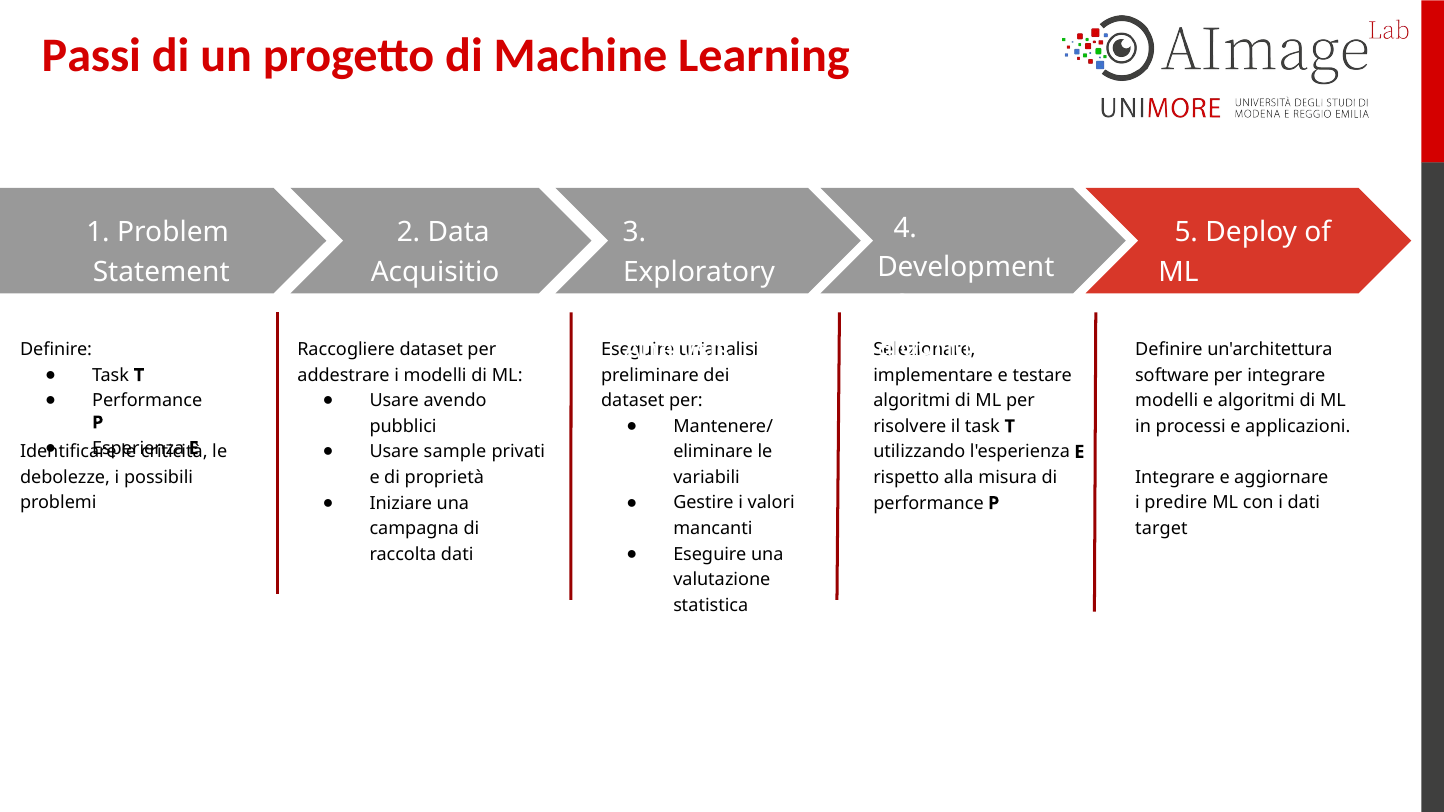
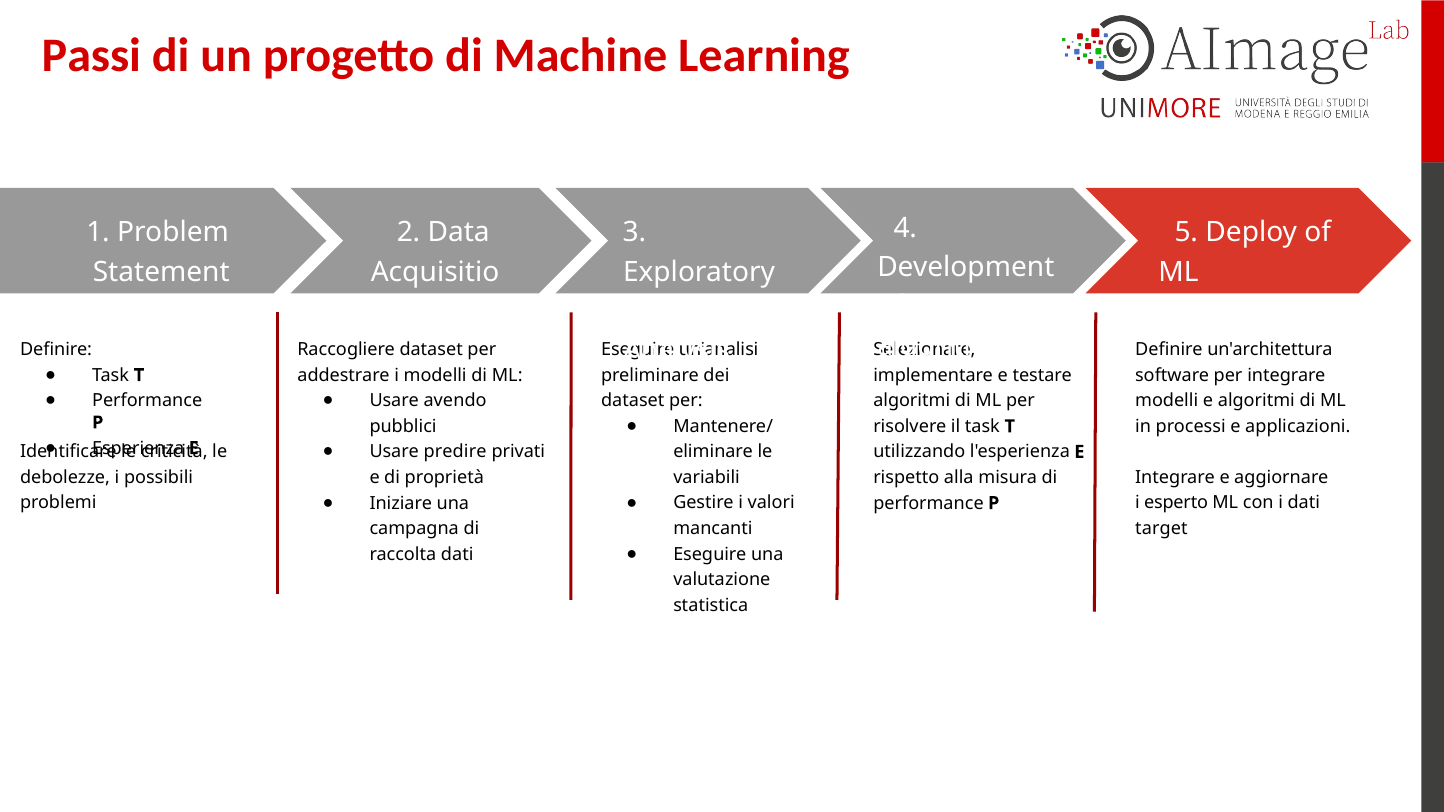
sample: sample -> predire
predire: predire -> esperto
